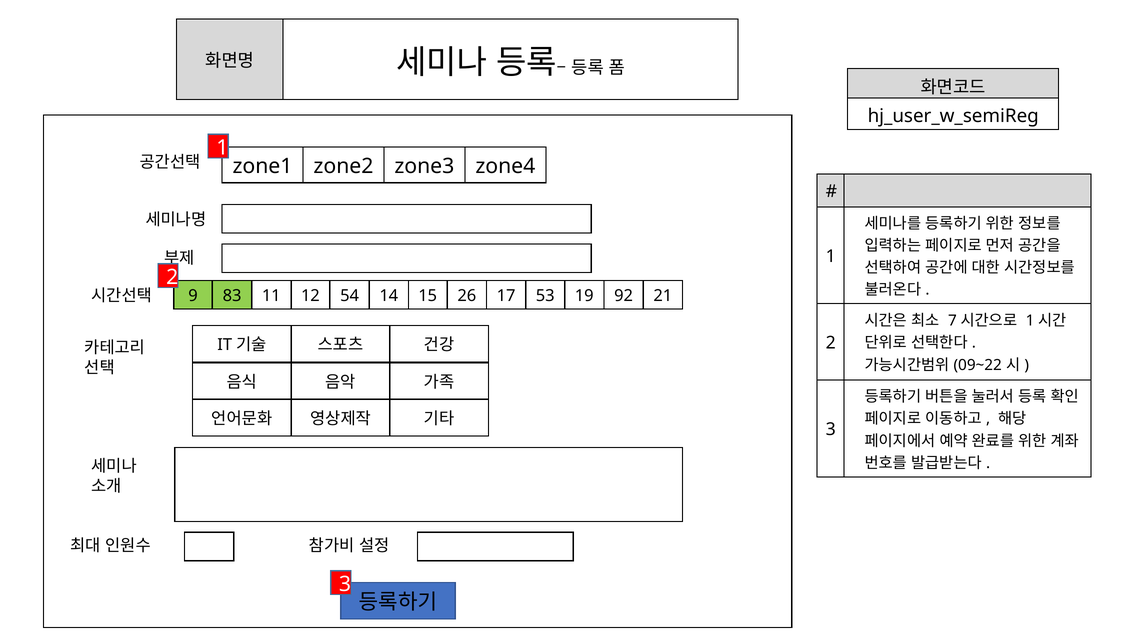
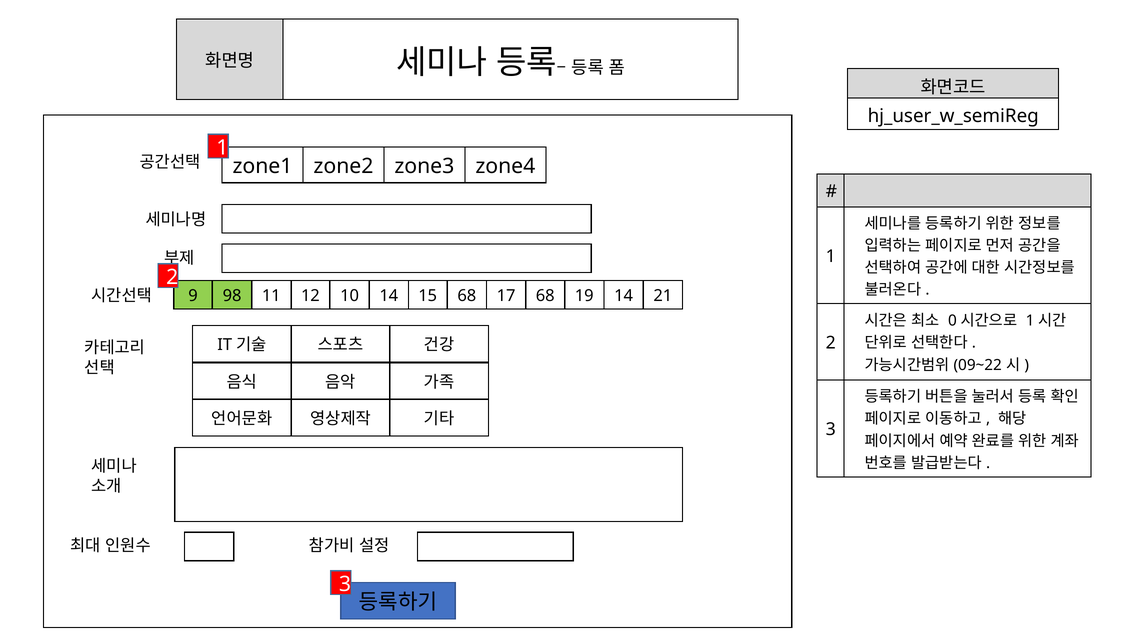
83: 83 -> 98
54: 54 -> 10
15 26: 26 -> 68
17 53: 53 -> 68
19 92: 92 -> 14
7: 7 -> 0
